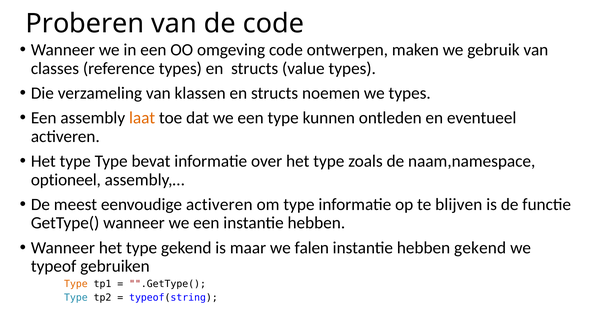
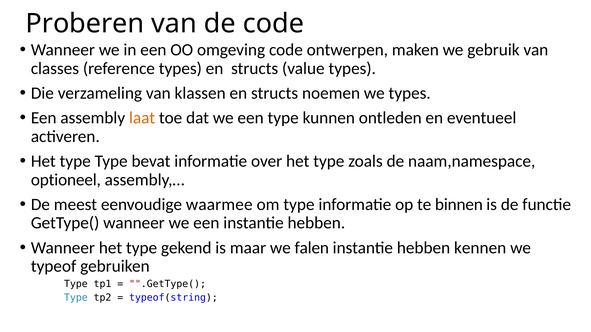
eenvoudige activeren: activeren -> waarmee
blijven: blijven -> binnen
hebben gekend: gekend -> kennen
Type at (76, 284) colour: orange -> black
